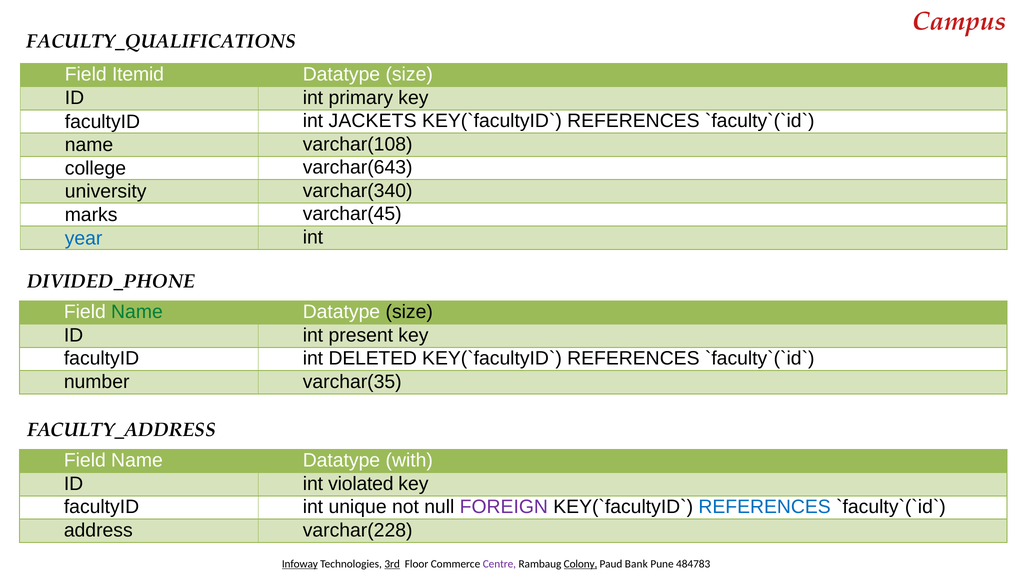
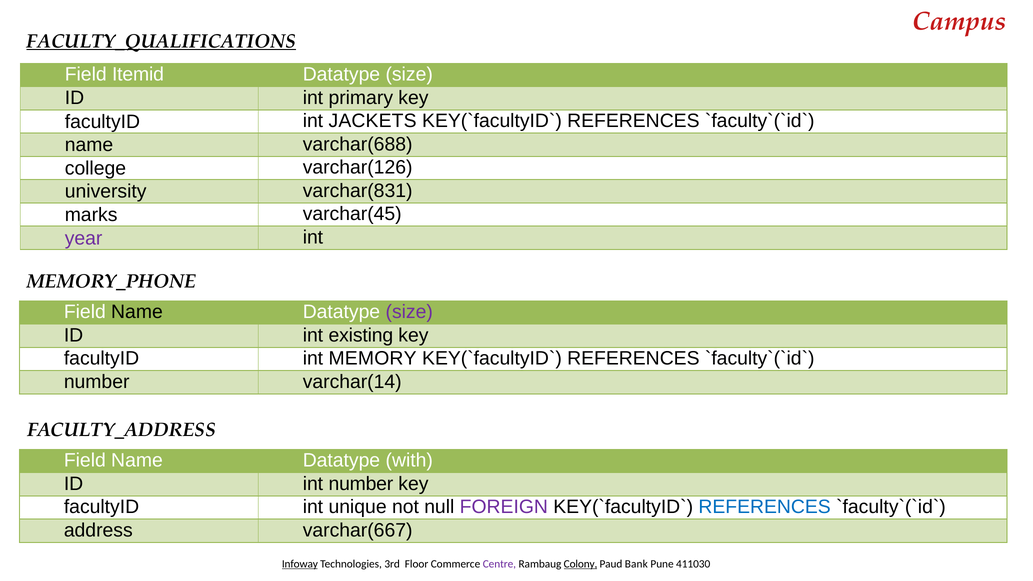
FACULTY_QUALIFICATIONS underline: none -> present
varchar(108: varchar(108 -> varchar(688
varchar(643: varchar(643 -> varchar(126
varchar(340: varchar(340 -> varchar(831
year colour: blue -> purple
DIVIDED_PHONE: DIVIDED_PHONE -> MEMORY_PHONE
Name at (137, 312) colour: green -> black
size at (409, 312) colour: black -> purple
present: present -> existing
DELETED: DELETED -> MEMORY
varchar(35: varchar(35 -> varchar(14
int violated: violated -> number
varchar(228: varchar(228 -> varchar(667
3rd underline: present -> none
484783: 484783 -> 411030
